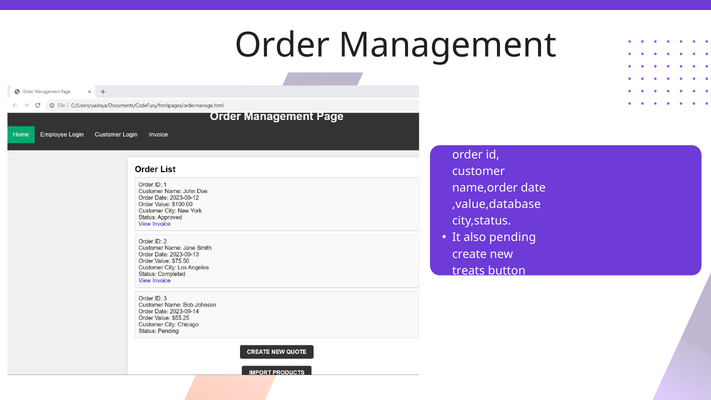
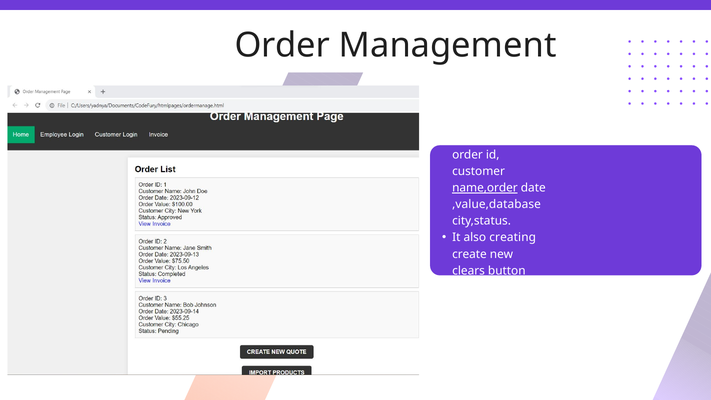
name,order underline: none -> present
pending: pending -> creating
treats: treats -> clears
